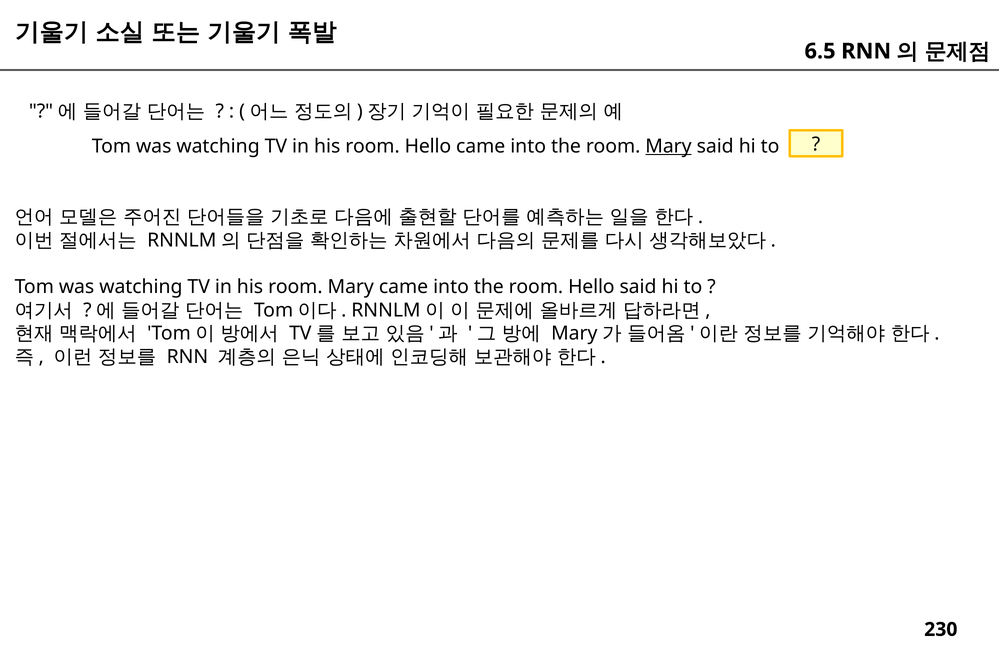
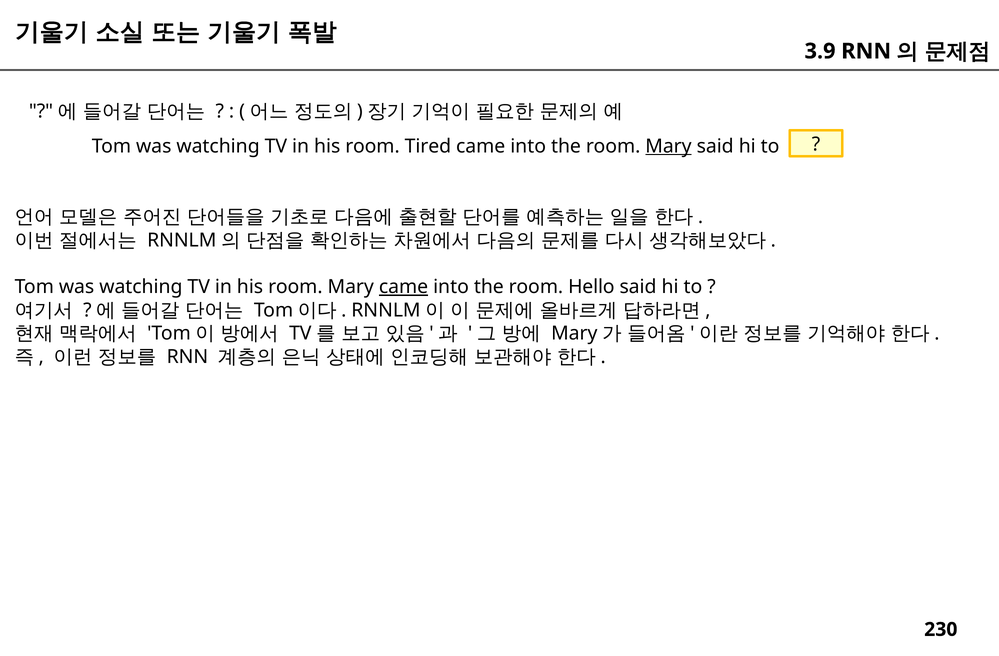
6.5: 6.5 -> 3.9
his room Hello: Hello -> Tired
came at (404, 287) underline: none -> present
